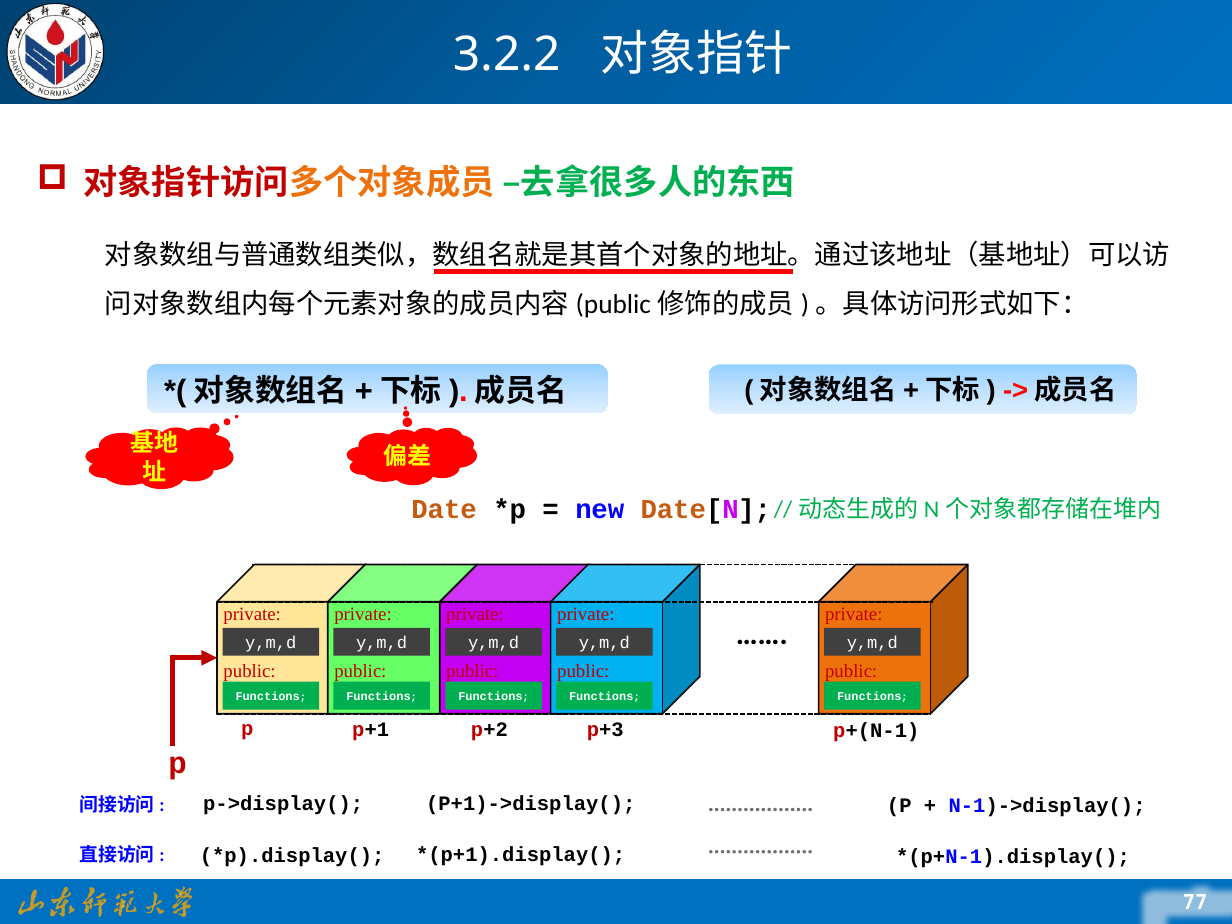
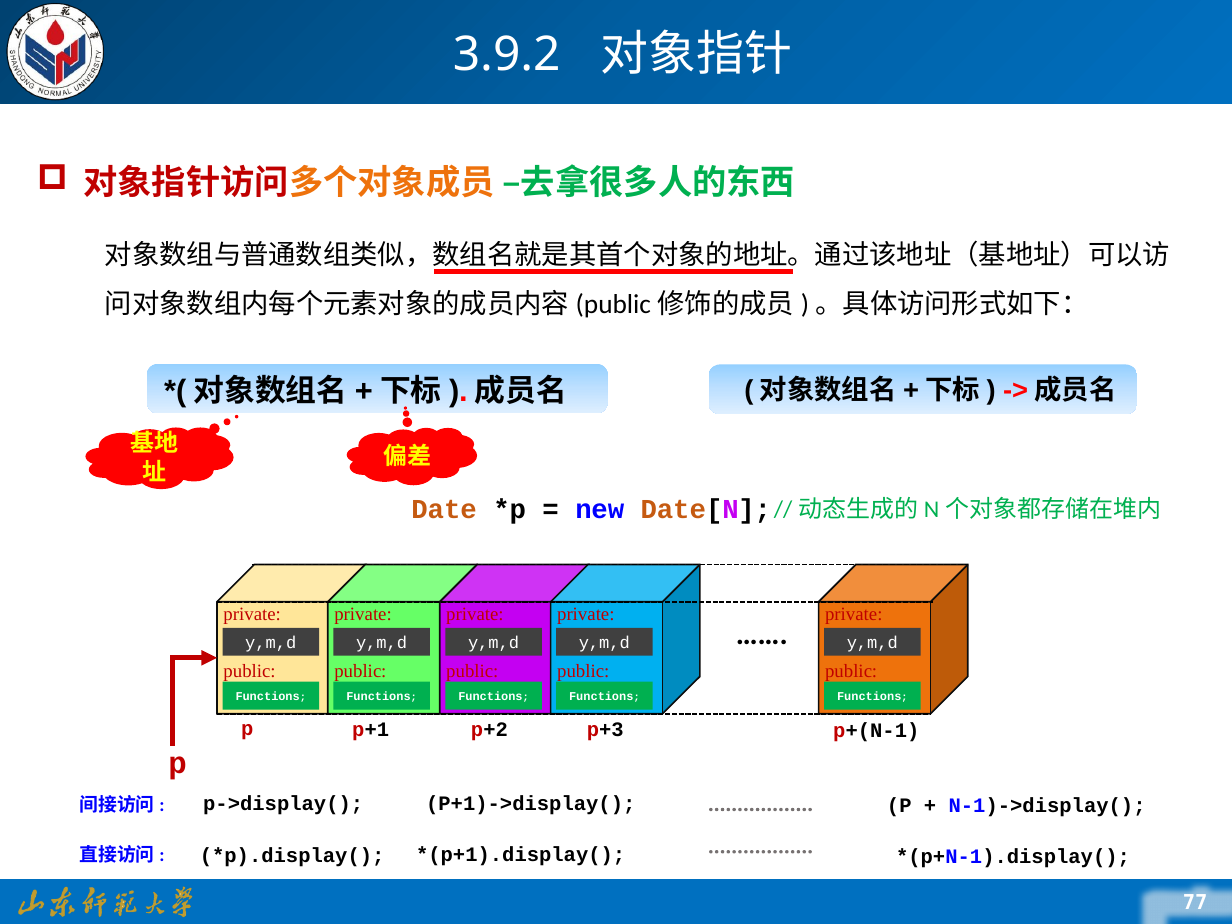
3.2.2: 3.2.2 -> 3.9.2
